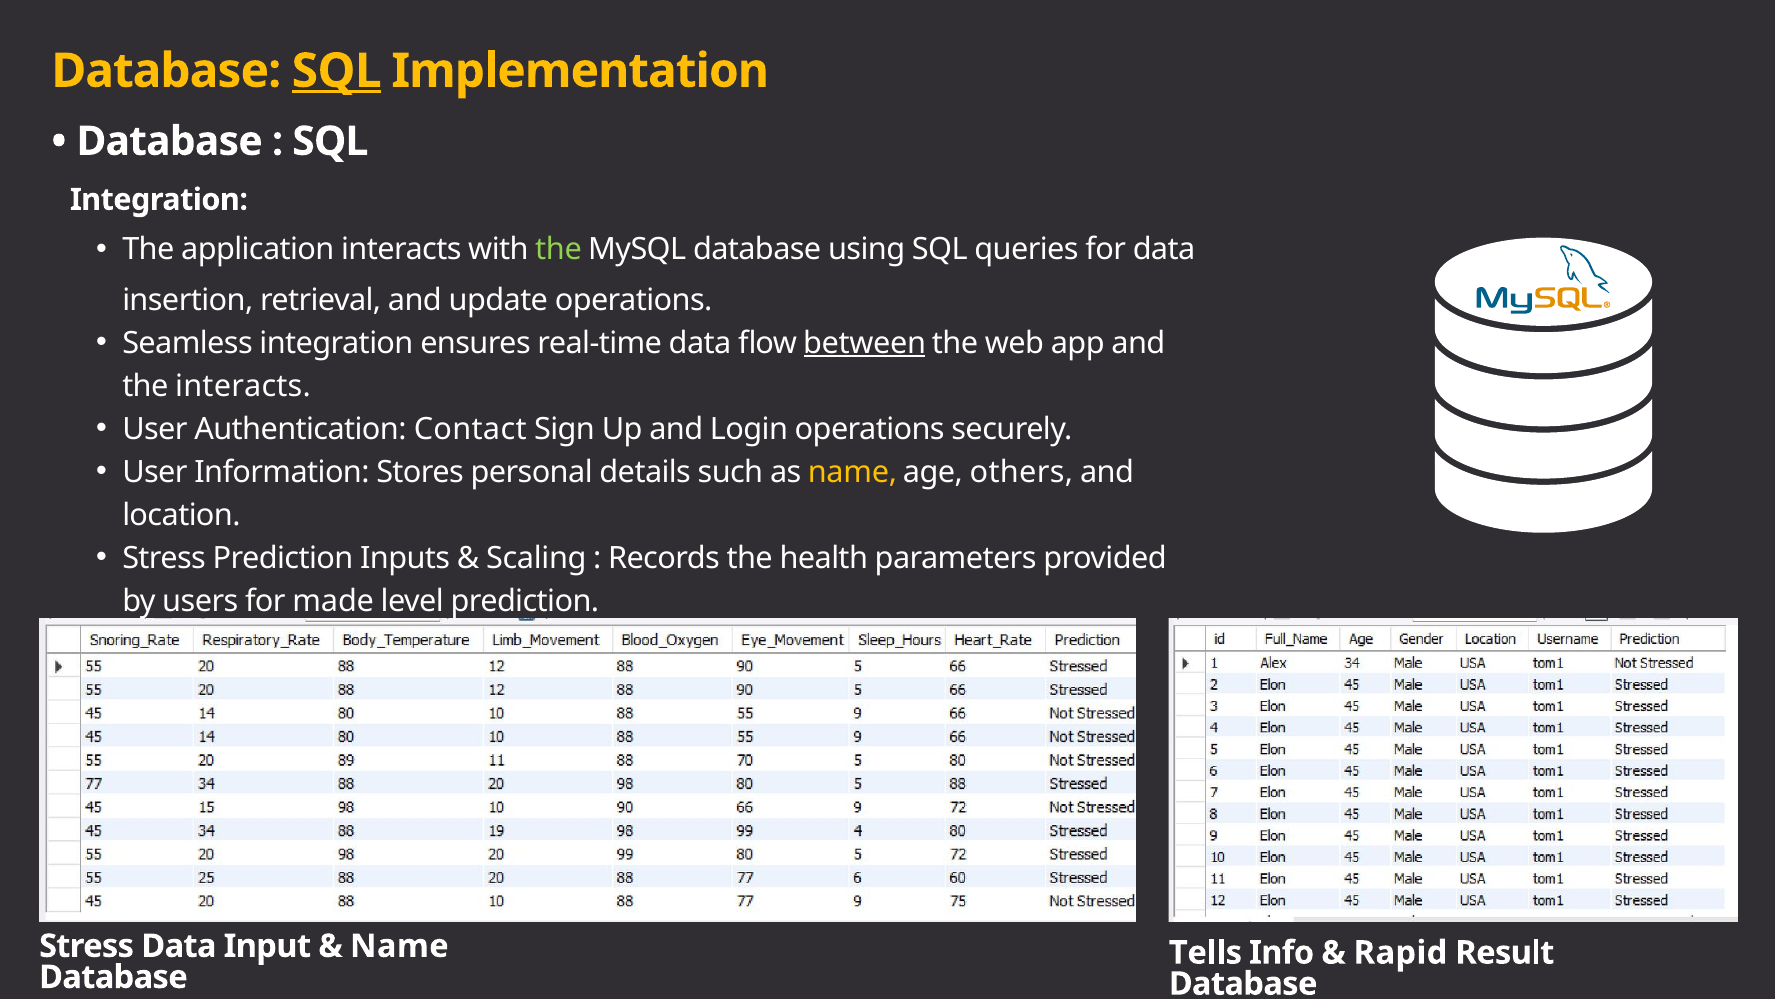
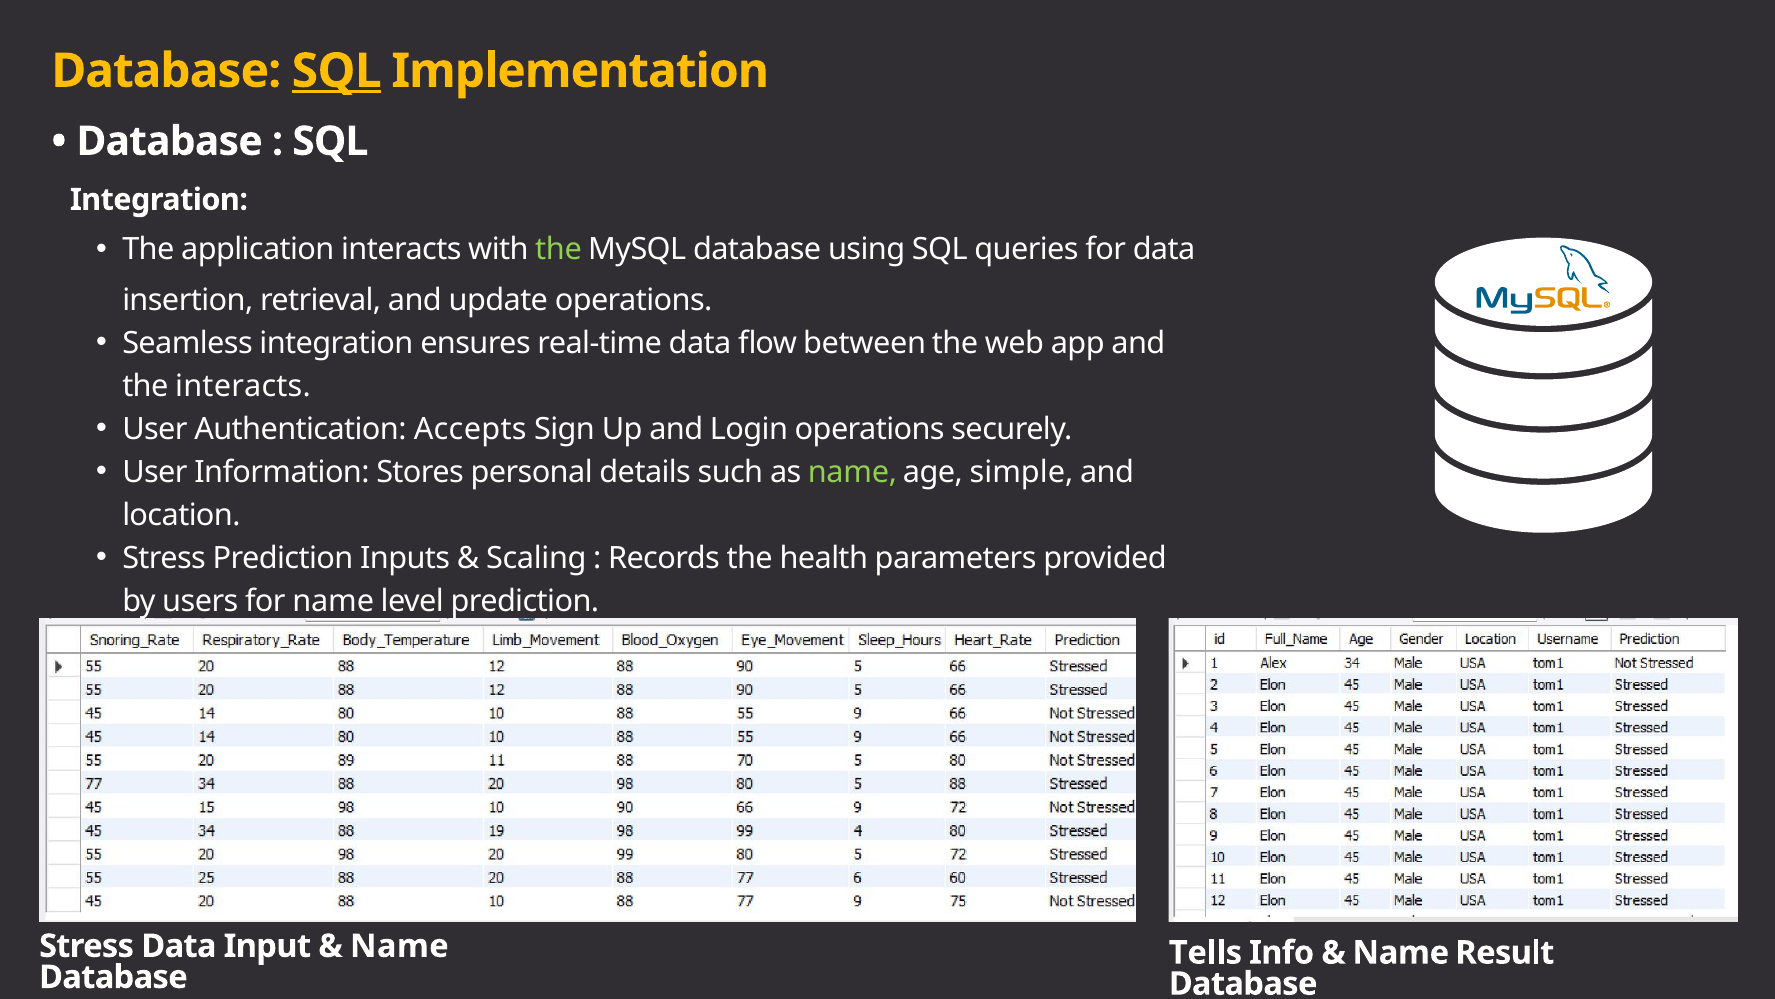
between underline: present -> none
Contact: Contact -> Accepts
name at (852, 472) colour: yellow -> light green
others: others -> simple
for made: made -> name
Rapid at (1400, 952): Rapid -> Name
